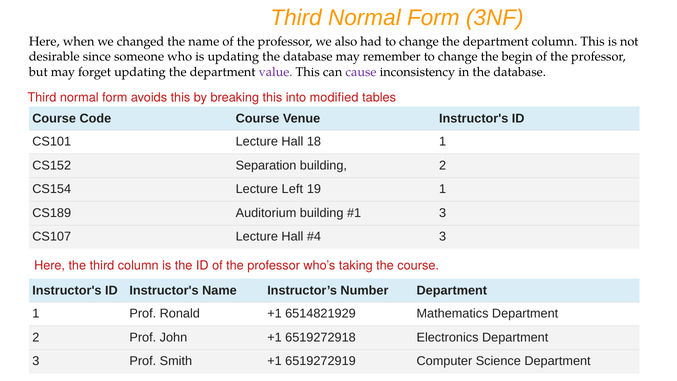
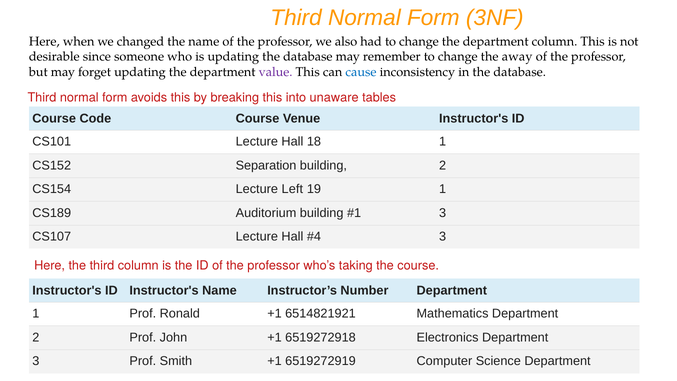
begin: begin -> away
cause colour: purple -> blue
modified: modified -> unaware
6514821929: 6514821929 -> 6514821921
